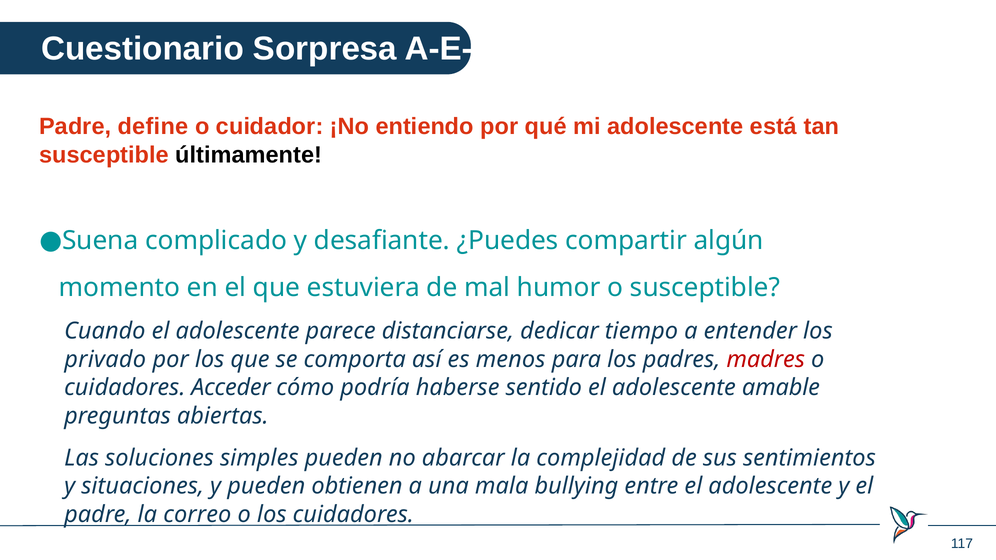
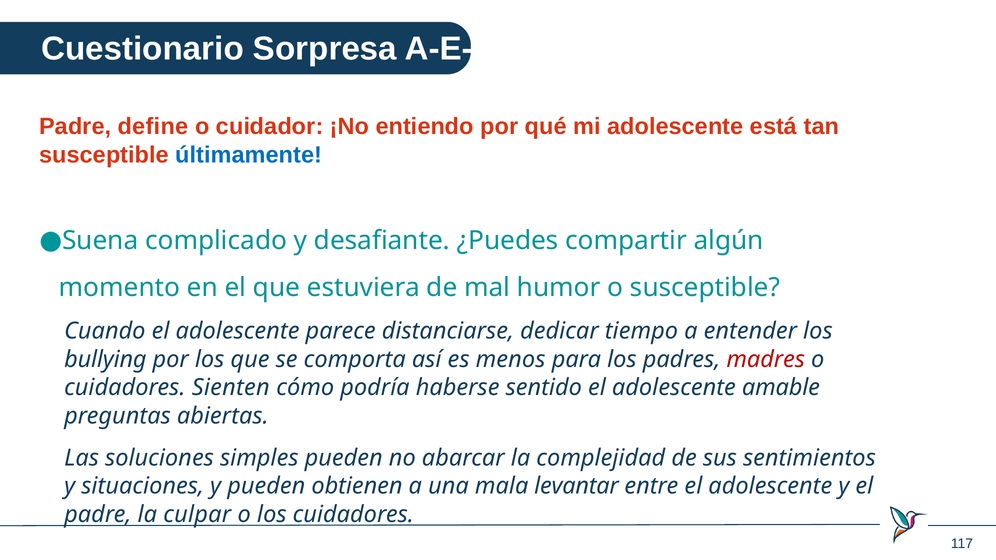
últimamente colour: black -> blue
privado: privado -> bullying
Acceder: Acceder -> Sienten
bullying: bullying -> levantar
correo: correo -> culpar
